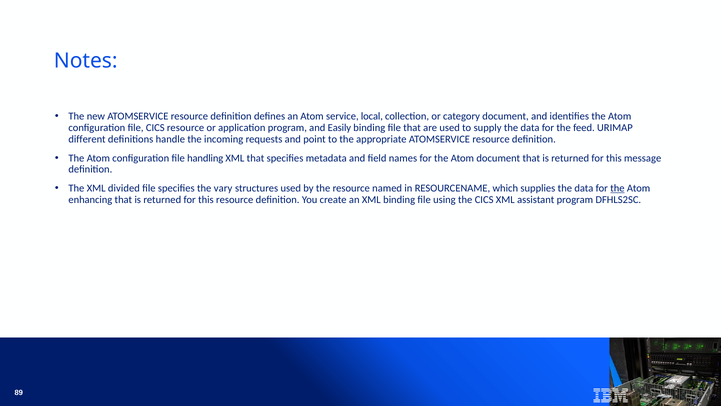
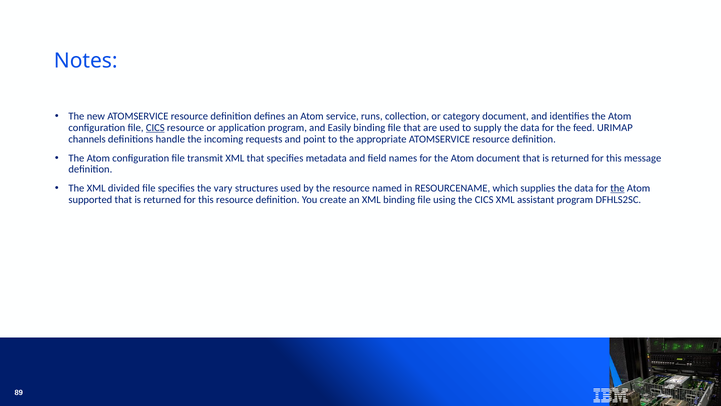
local: local -> runs
CICS at (155, 128) underline: none -> present
different: different -> channels
handling: handling -> transmit
enhancing: enhancing -> supported
